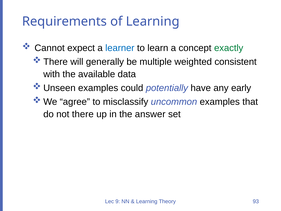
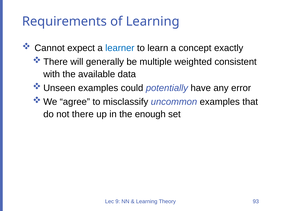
exactly colour: green -> black
early: early -> error
answer: answer -> enough
